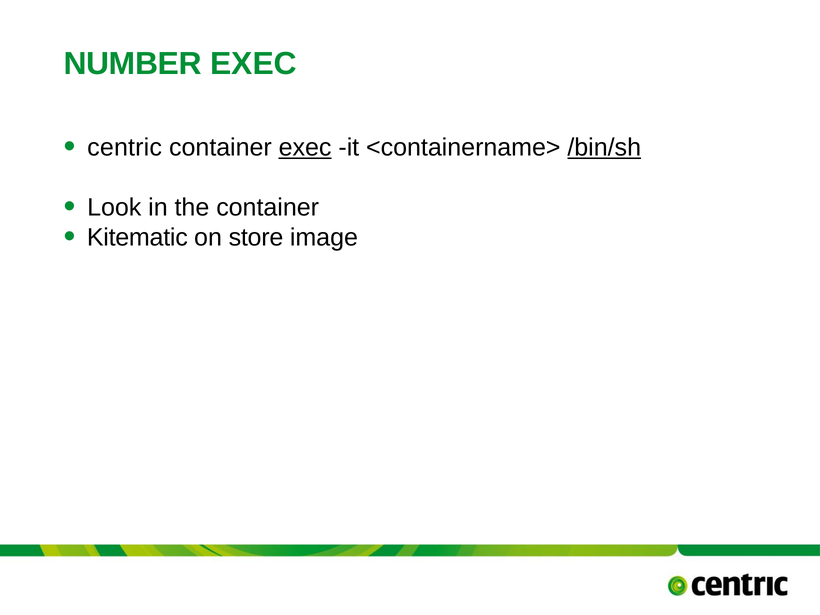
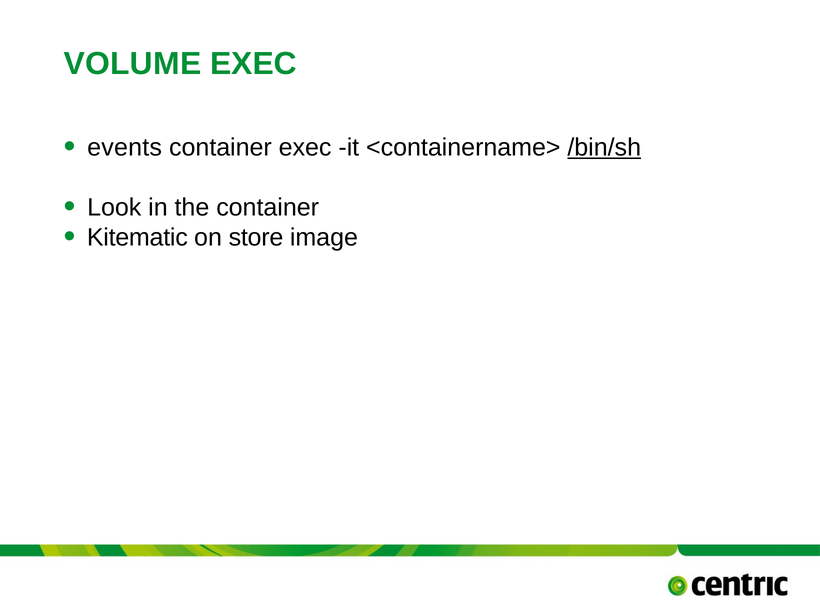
NUMBER: NUMBER -> VOLUME
centric: centric -> events
exec at (305, 147) underline: present -> none
